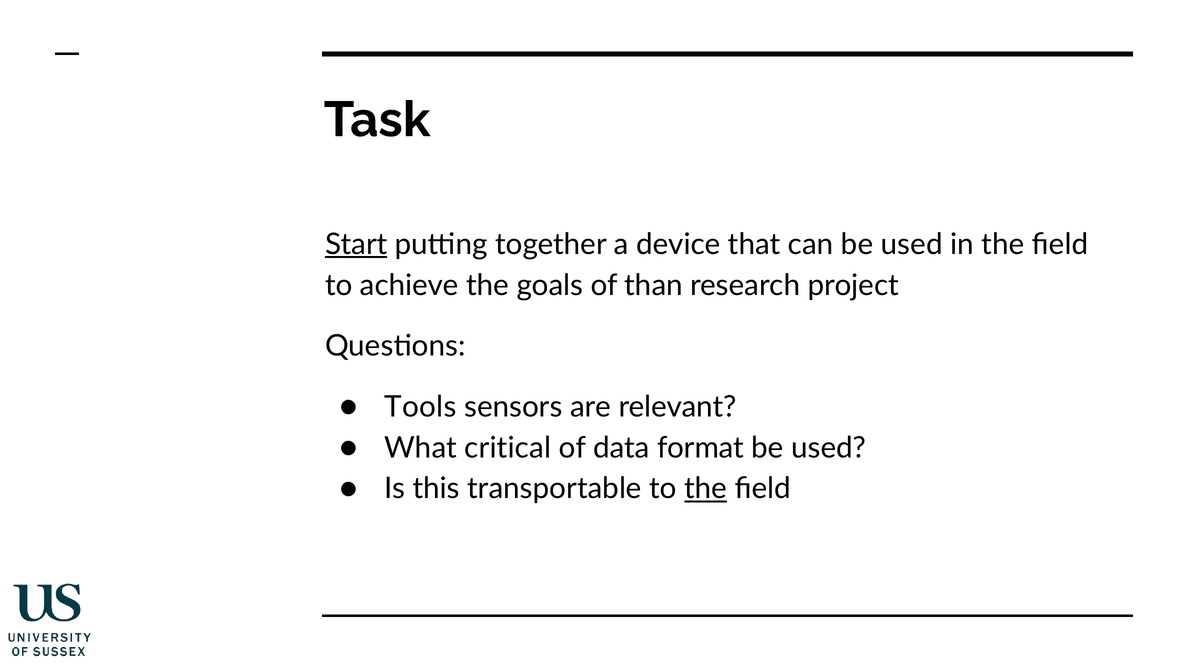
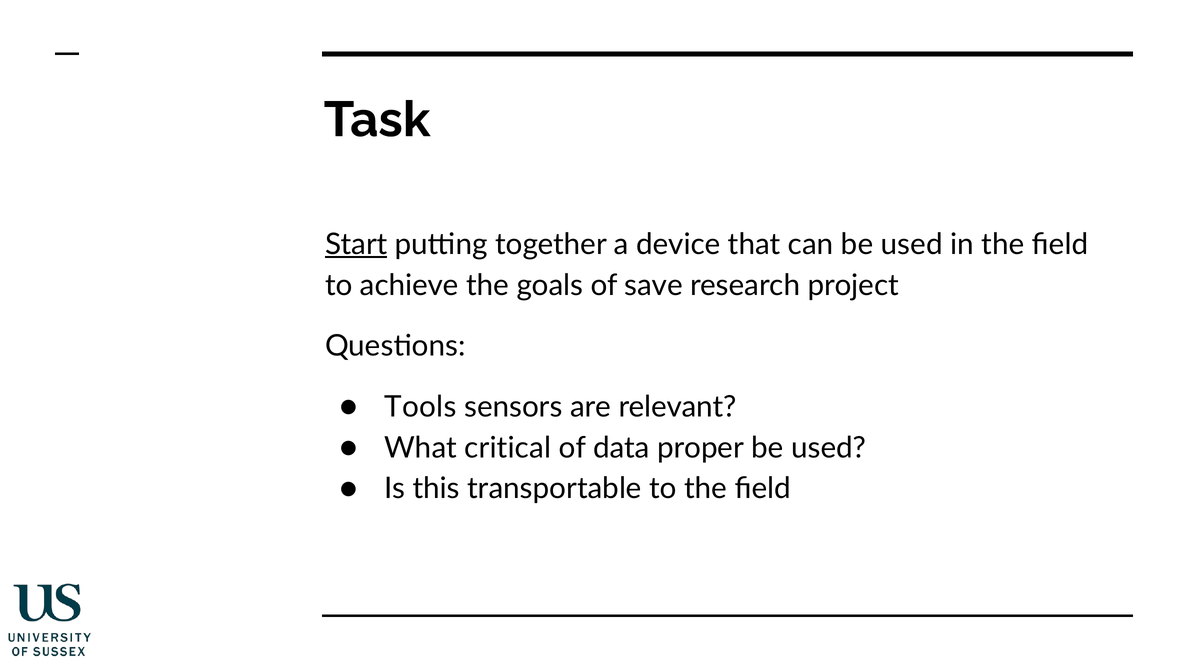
than: than -> save
format: format -> proper
the at (706, 489) underline: present -> none
